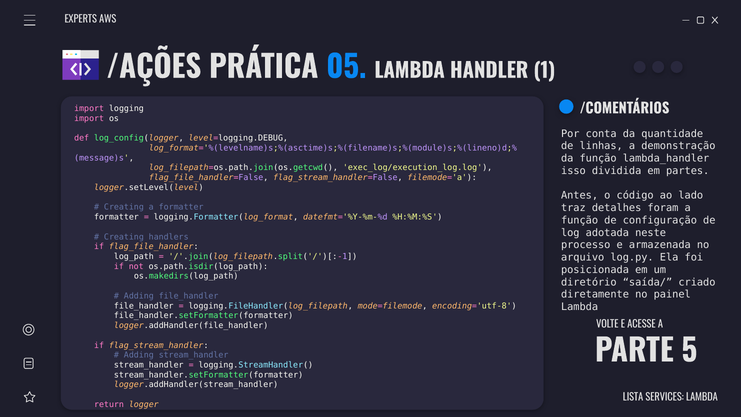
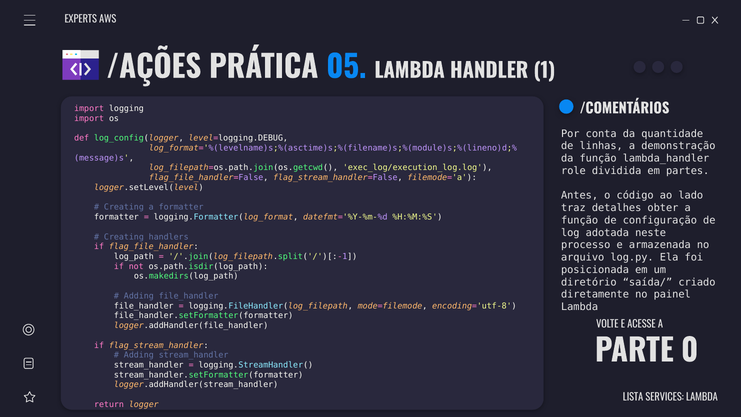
isso: isso -> role
foram: foram -> obter
5: 5 -> 0
